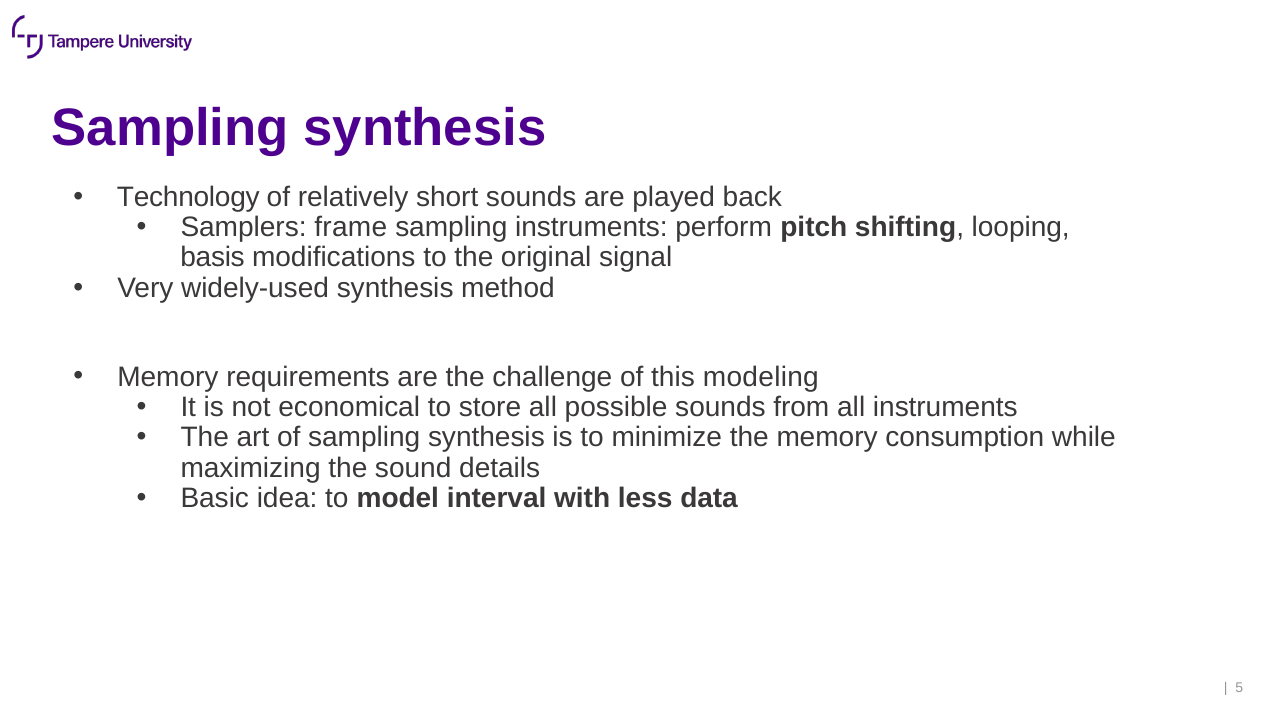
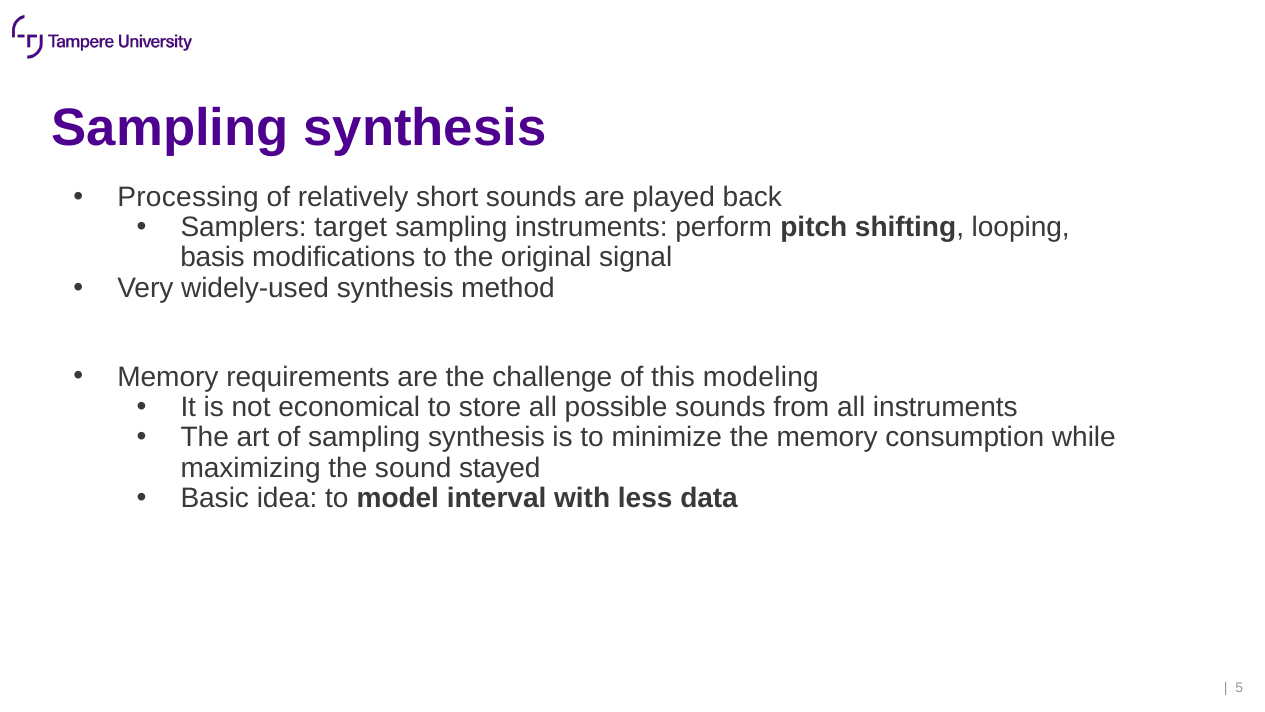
Technology: Technology -> Processing
frame: frame -> target
details: details -> stayed
